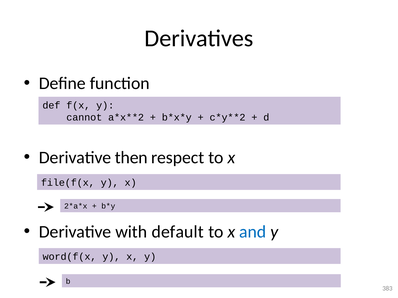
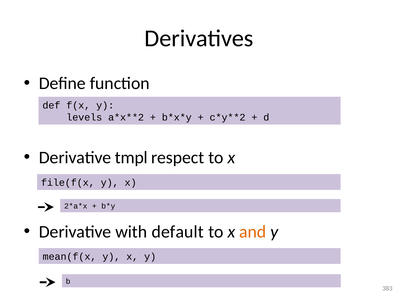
cannot: cannot -> levels
then: then -> tmpl
and colour: blue -> orange
word(f(x: word(f(x -> mean(f(x
